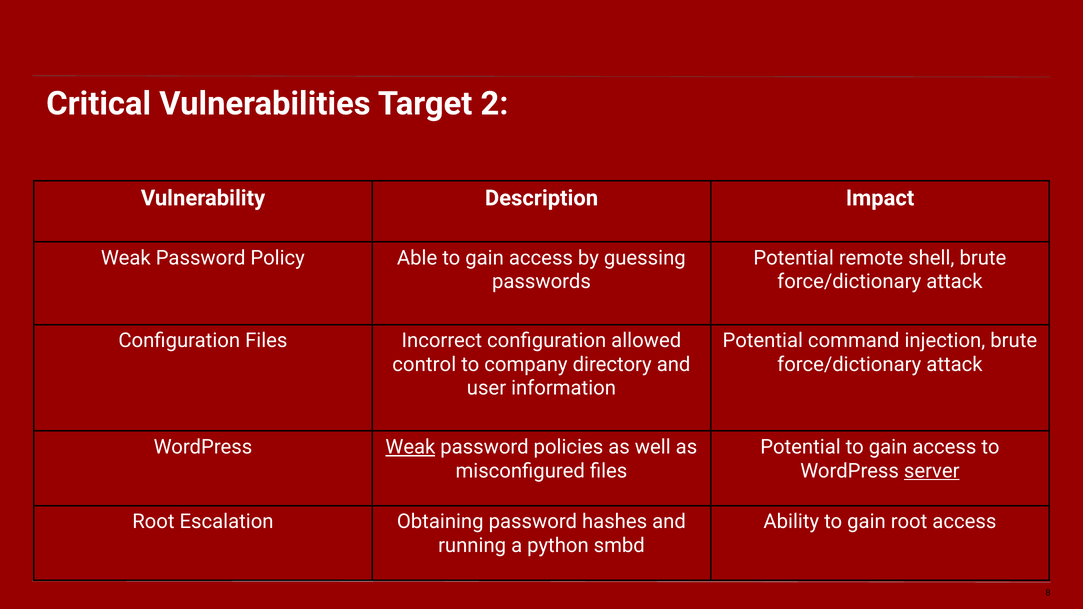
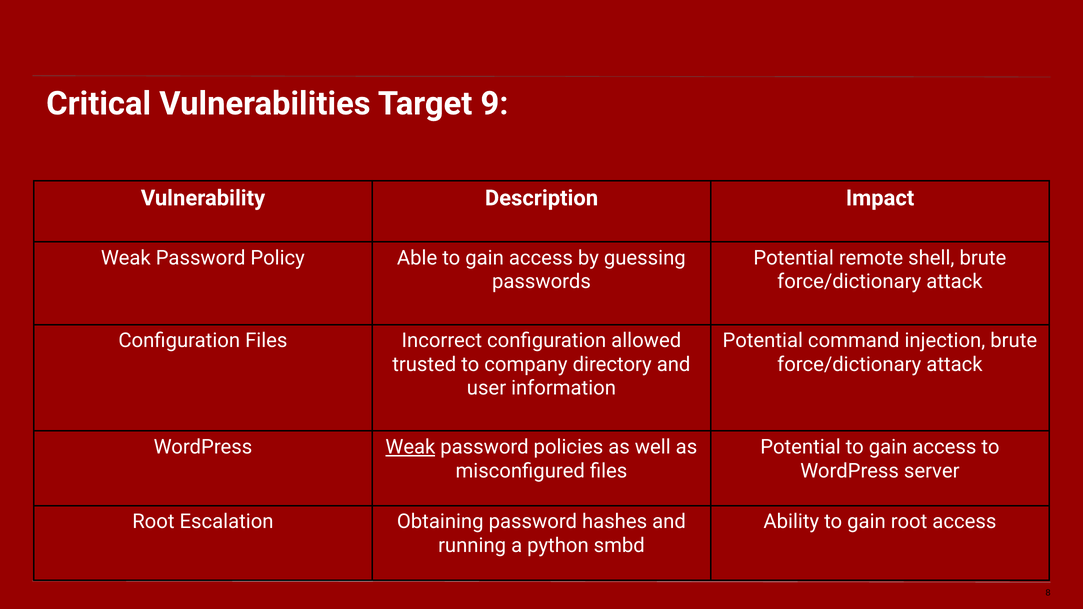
2: 2 -> 9
control: control -> trusted
server underline: present -> none
